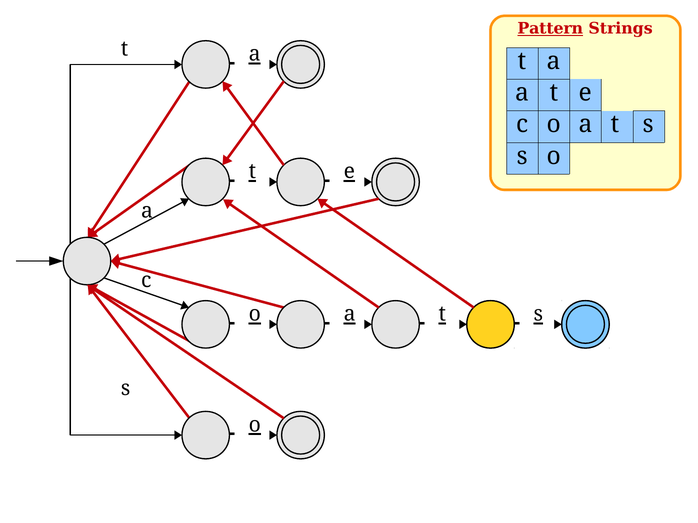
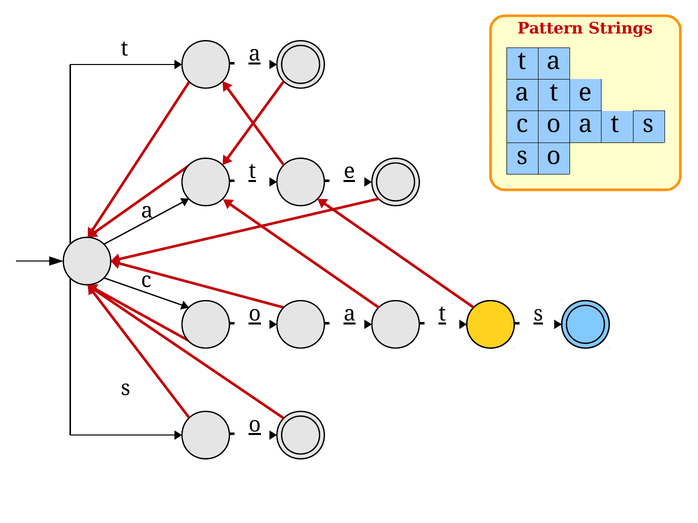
Pattern underline: present -> none
